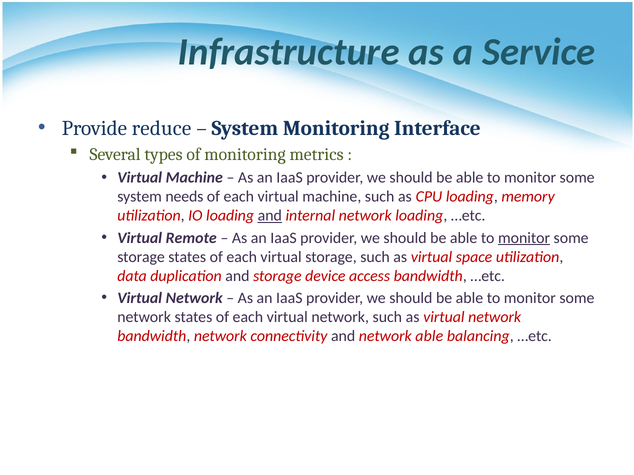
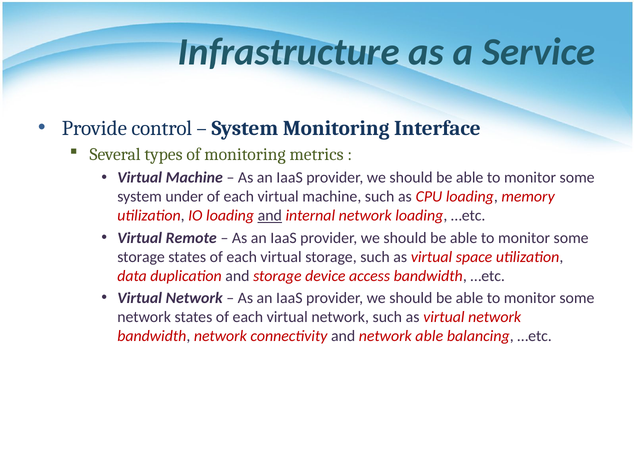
reduce: reduce -> control
needs: needs -> under
monitor at (524, 238) underline: present -> none
